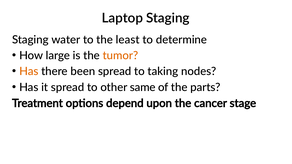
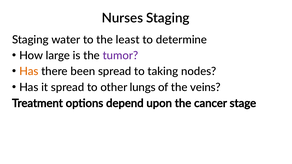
Laptop: Laptop -> Nurses
tumor colour: orange -> purple
same: same -> lungs
parts: parts -> veins
